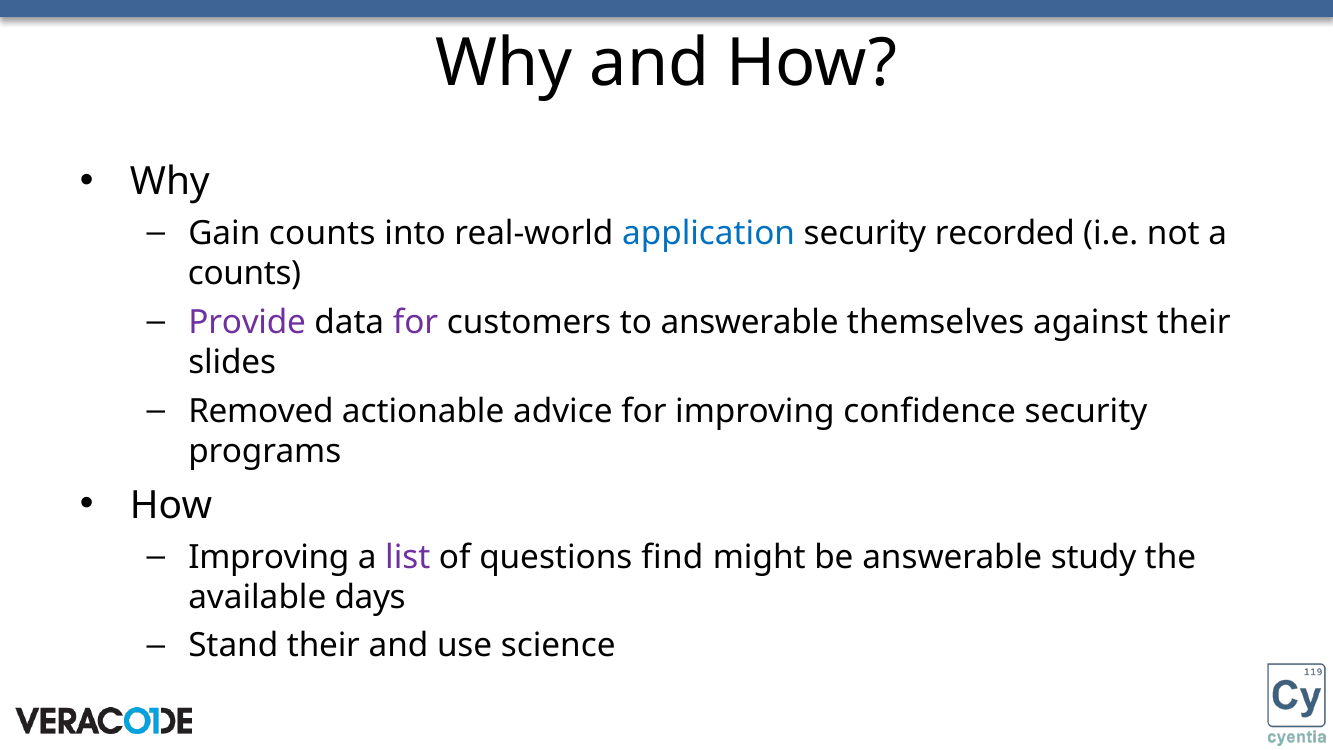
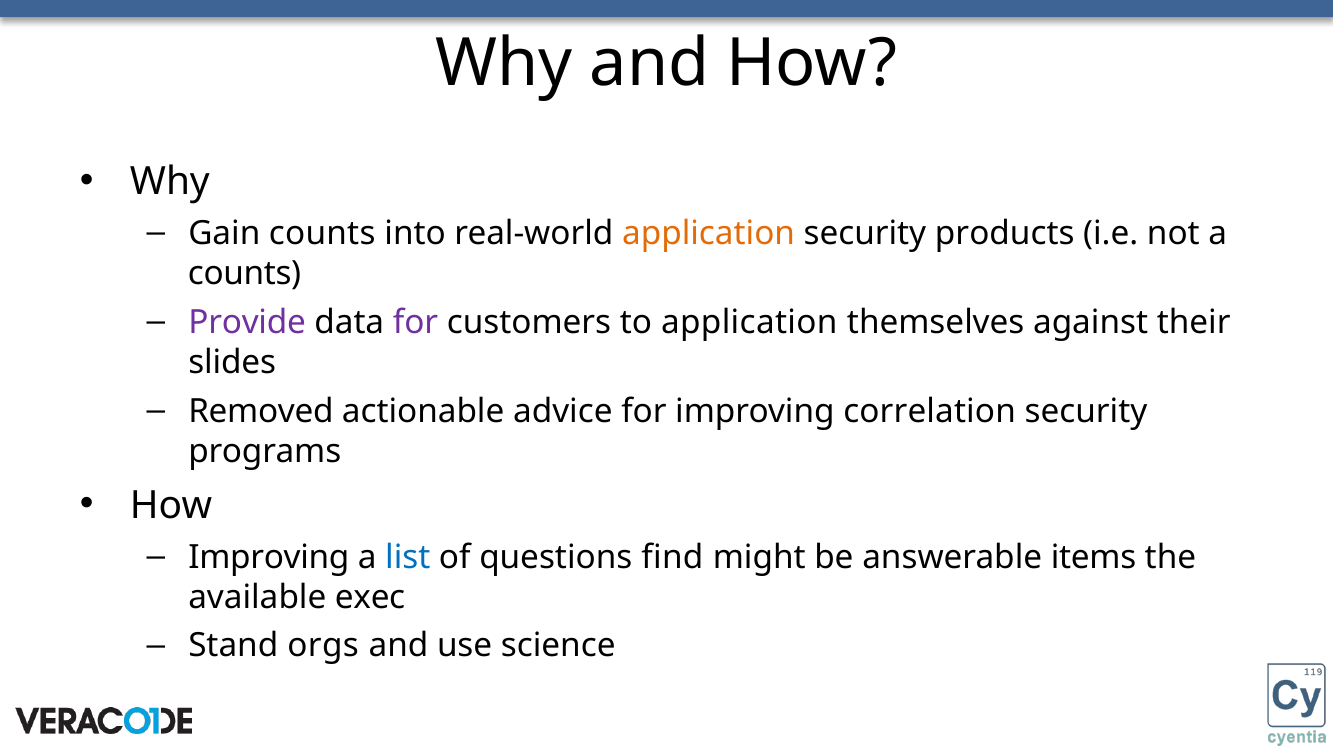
application at (709, 233) colour: blue -> orange
recorded: recorded -> products
to answerable: answerable -> application
confidence: confidence -> correlation
list colour: purple -> blue
study: study -> items
days: days -> exec
Stand their: their -> orgs
